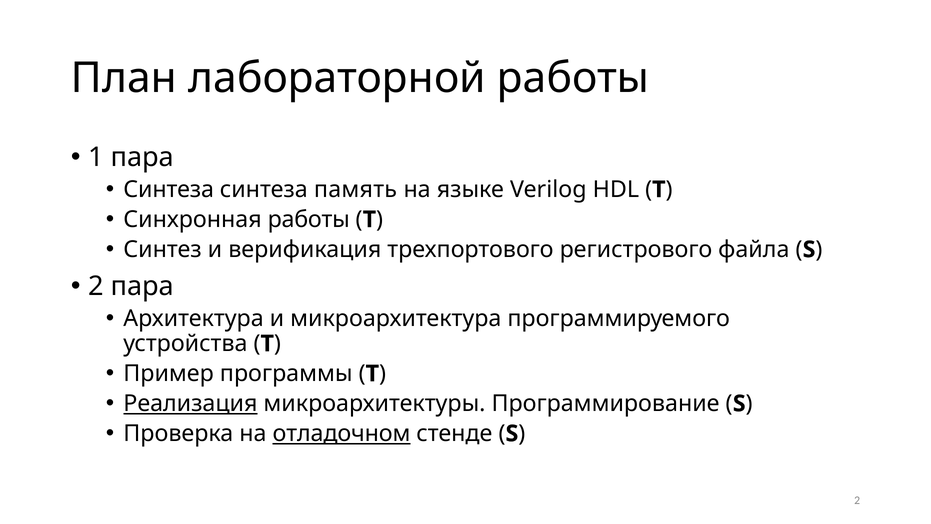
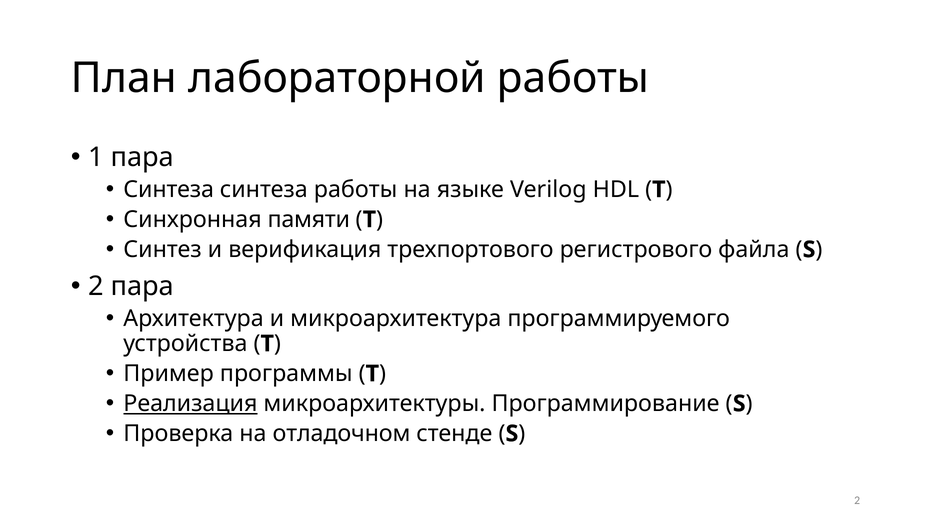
синтеза память: память -> работы
Синхронная работы: работы -> памяти
отладочном underline: present -> none
